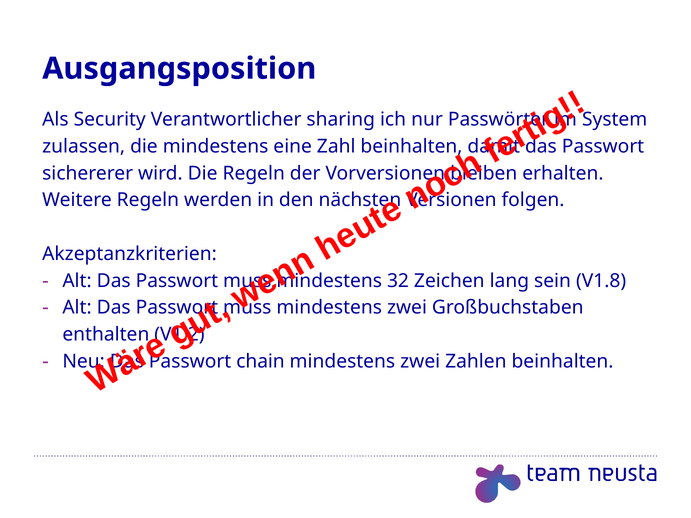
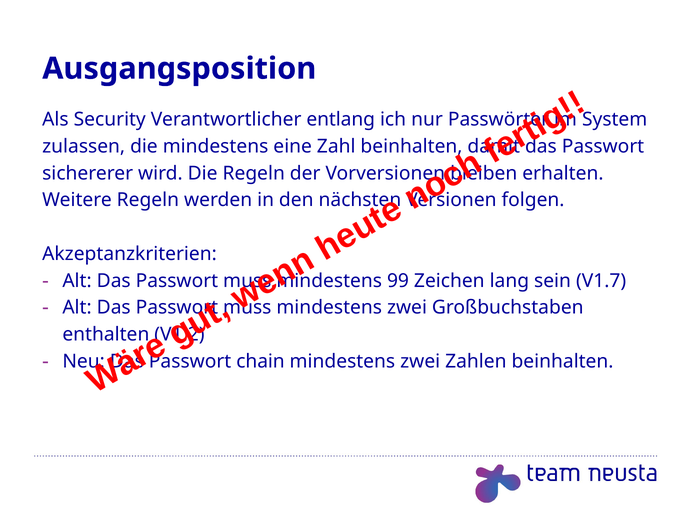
sharing: sharing -> entlang
32: 32 -> 99
V1.8: V1.8 -> V1.7
